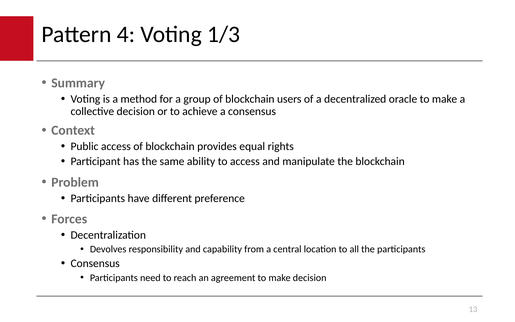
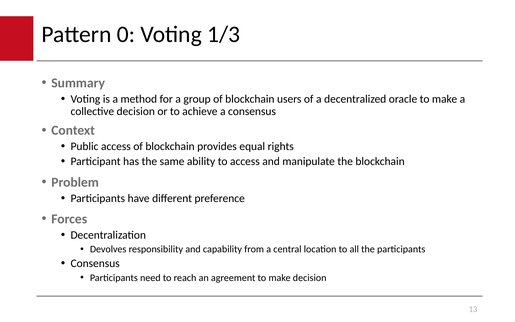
4: 4 -> 0
